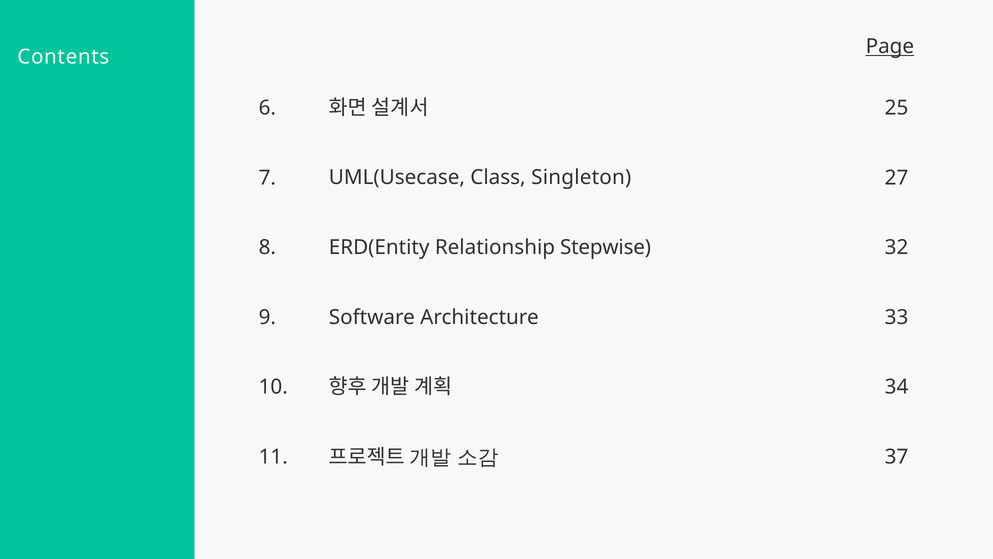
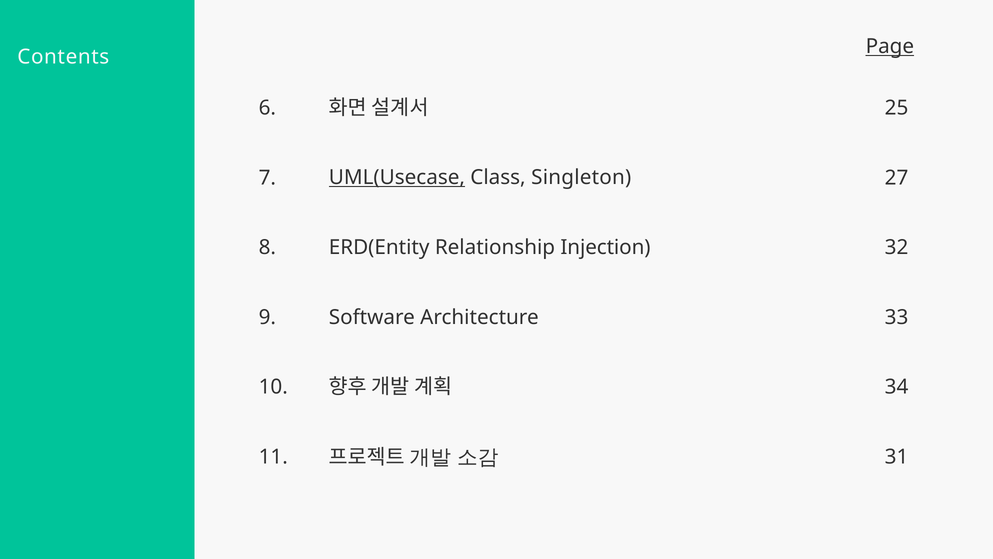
UML(Usecase underline: none -> present
Stepwise: Stepwise -> Injection
37: 37 -> 31
